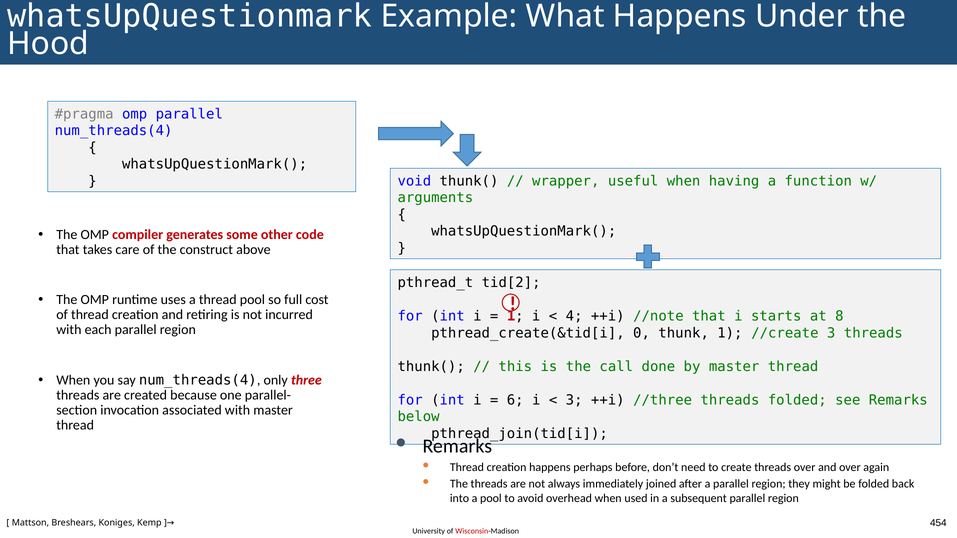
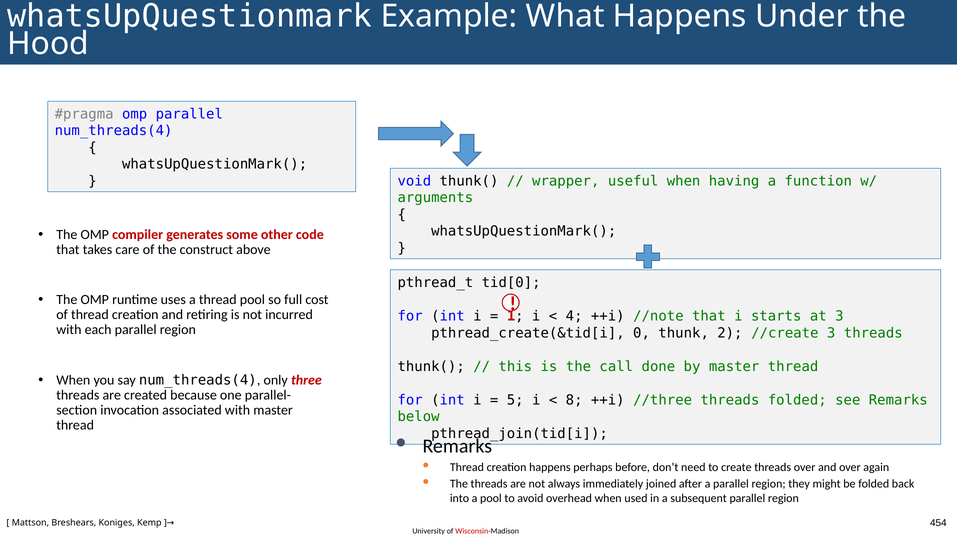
tid[2: tid[2 -> tid[0
at 8: 8 -> 3
thunk 1: 1 -> 2
6: 6 -> 5
3 at (574, 400): 3 -> 8
